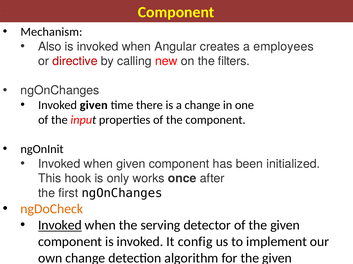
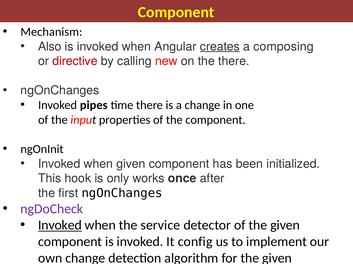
creates underline: none -> present
employees: employees -> composing
the filters: filters -> there
Invoked given: given -> pipes
ngDoCheck colour: orange -> purple
serving: serving -> service
